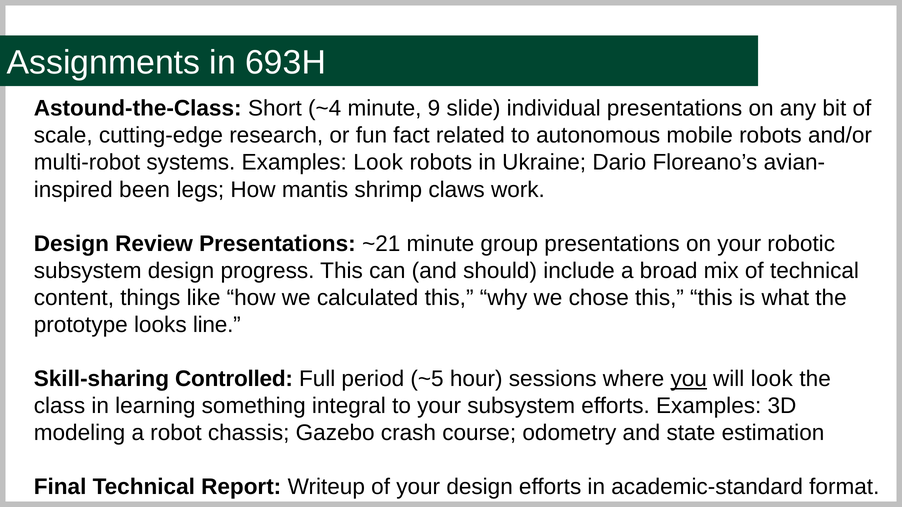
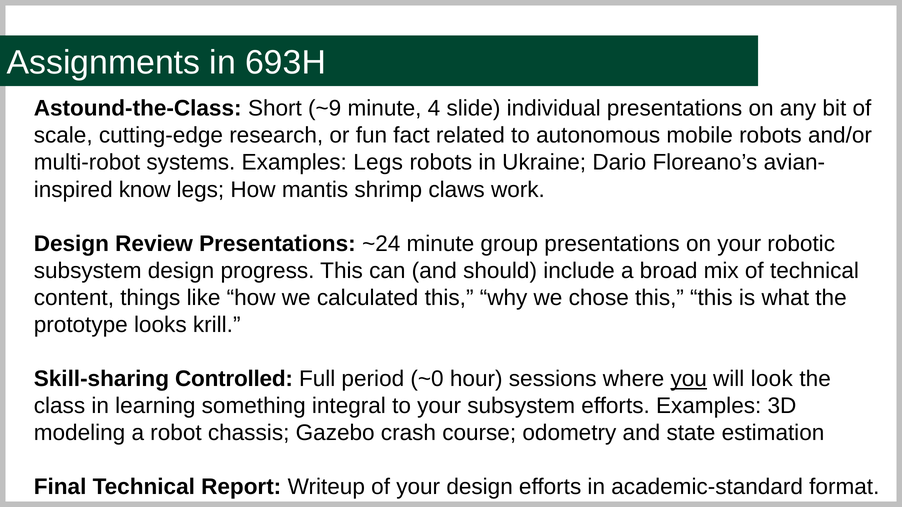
~4: ~4 -> ~9
9: 9 -> 4
Examples Look: Look -> Legs
been: been -> know
~21: ~21 -> ~24
line: line -> krill
~5: ~5 -> ~0
